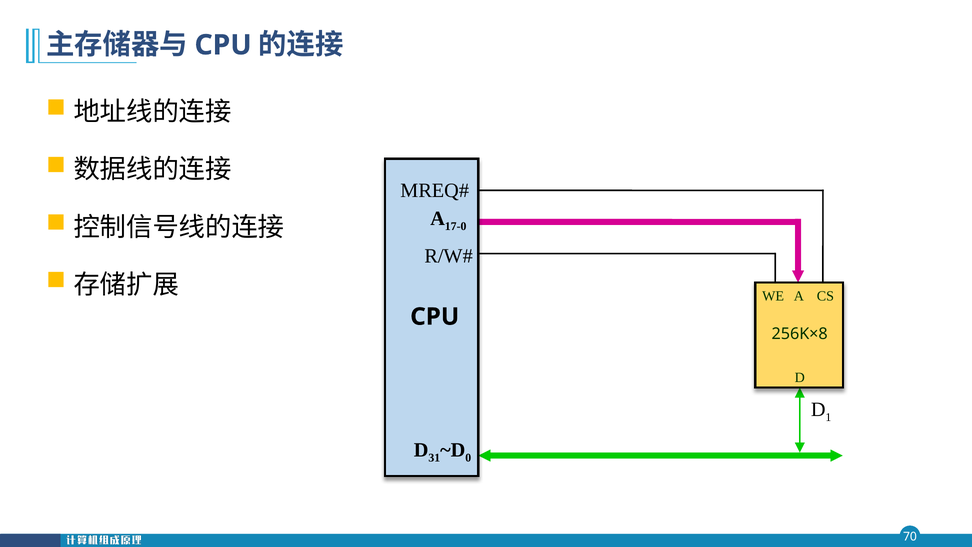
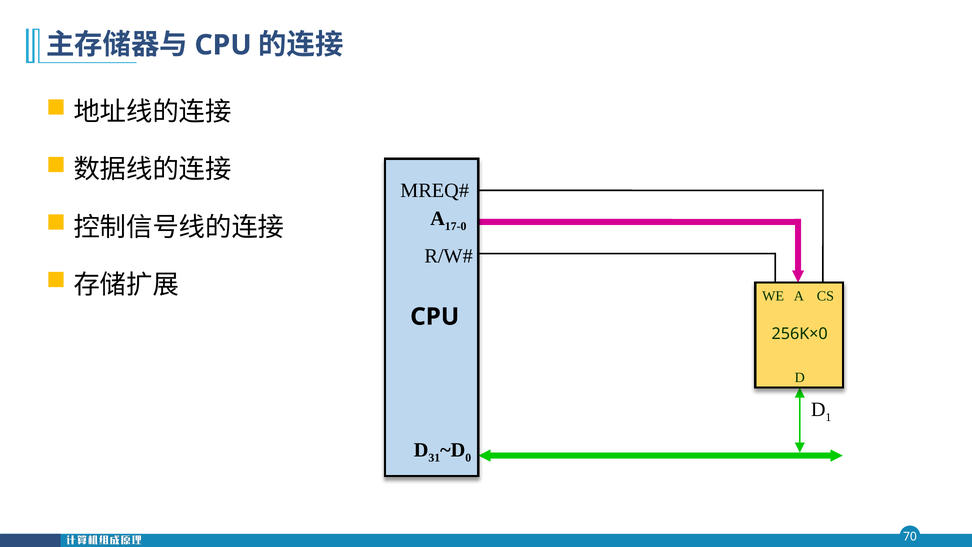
256K×8: 256K×8 -> 256K×0
